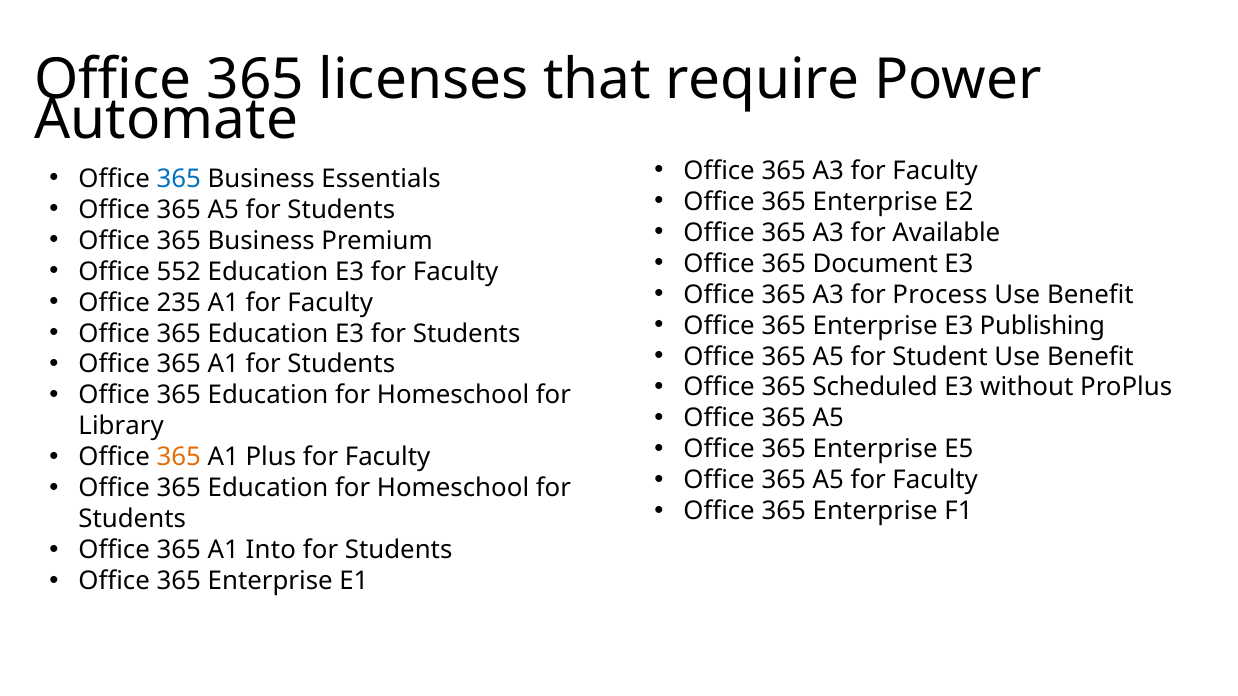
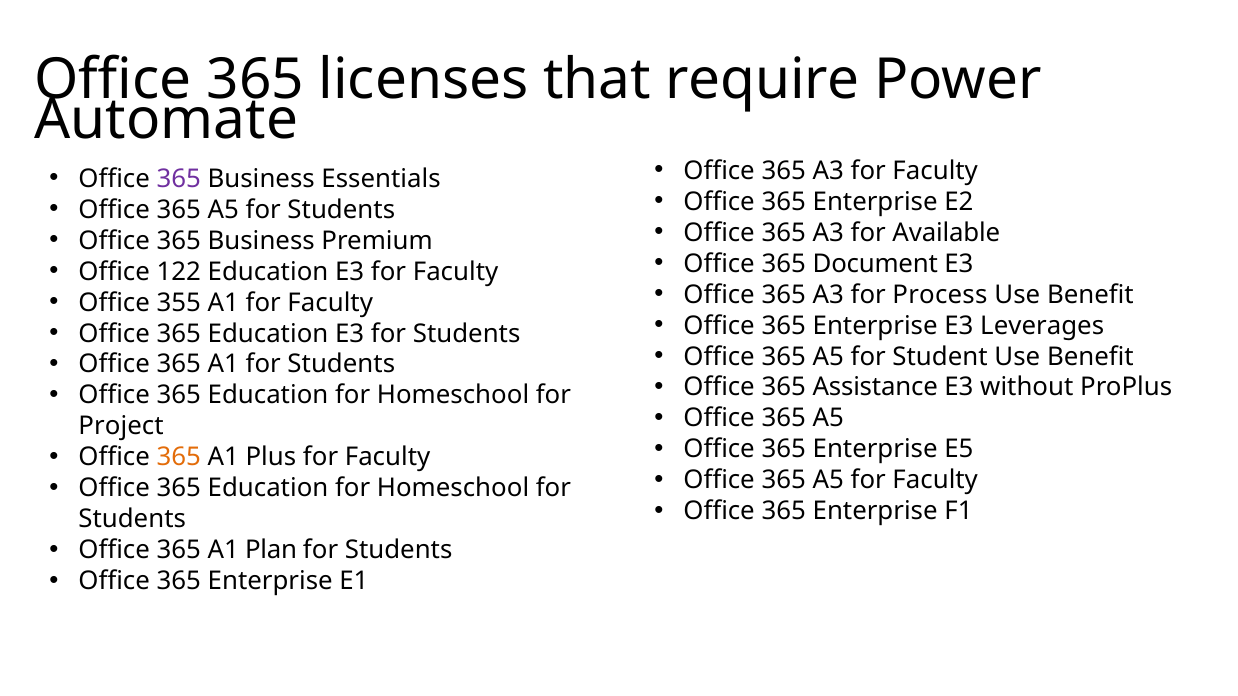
365 at (179, 179) colour: blue -> purple
552: 552 -> 122
235: 235 -> 355
Publishing: Publishing -> Leverages
Scheduled: Scheduled -> Assistance
Library: Library -> Project
Into: Into -> Plan
